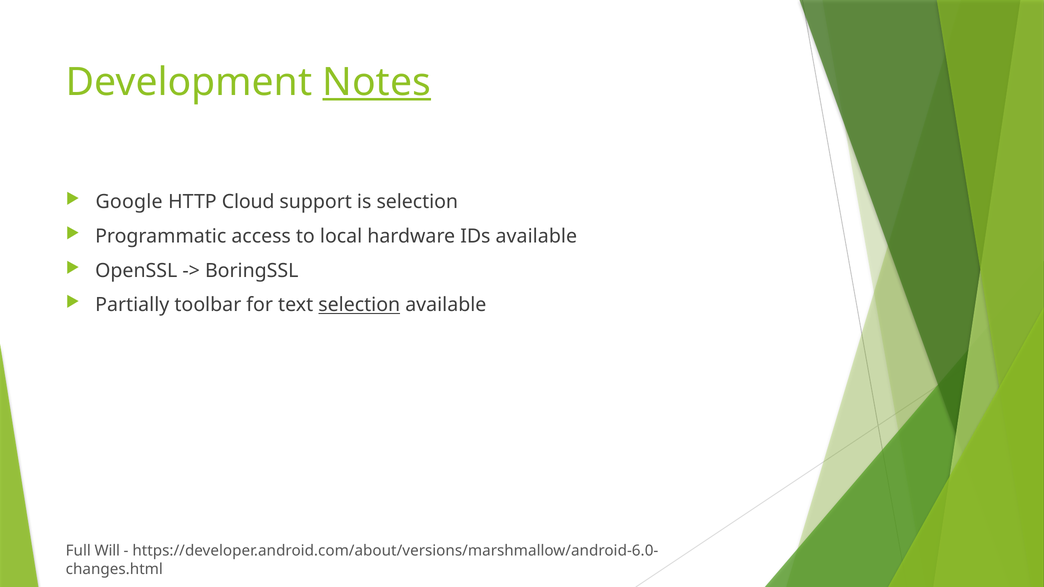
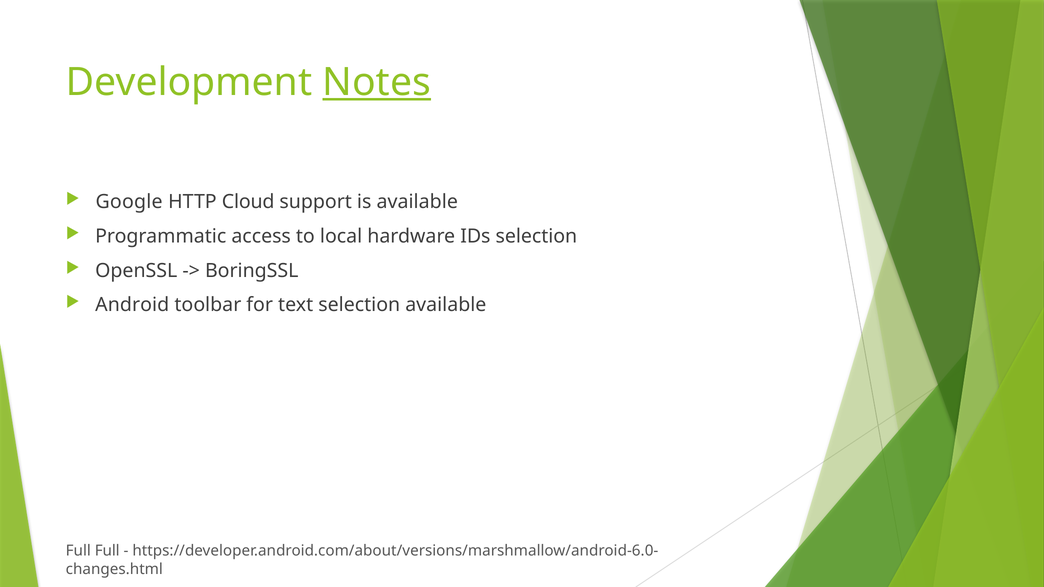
is selection: selection -> available
IDs available: available -> selection
Partially: Partially -> Android
selection at (359, 305) underline: present -> none
Full Will: Will -> Full
